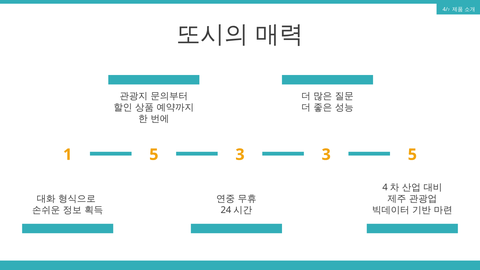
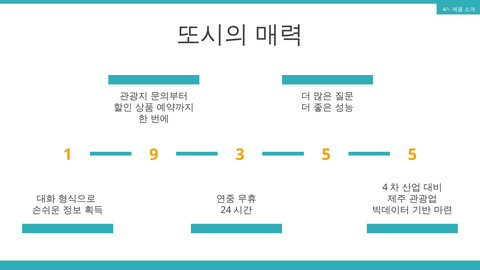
1 5: 5 -> 9
3 3: 3 -> 5
